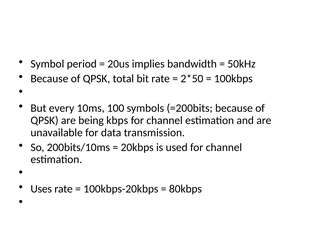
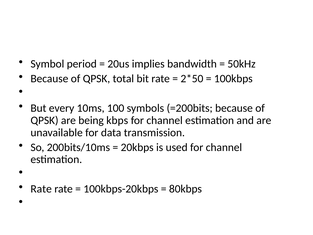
Uses at (41, 189): Uses -> Rate
